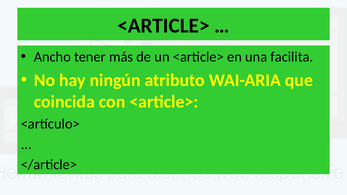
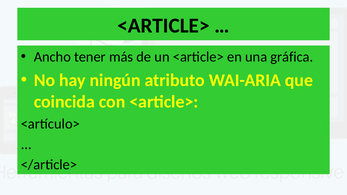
facilita: facilita -> gráfica
